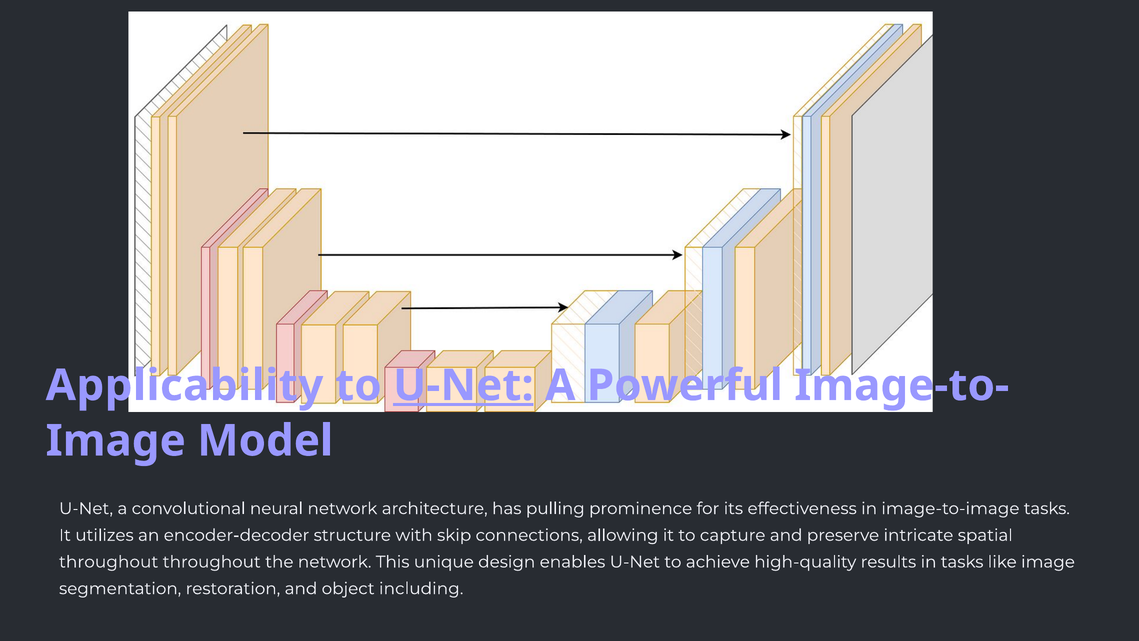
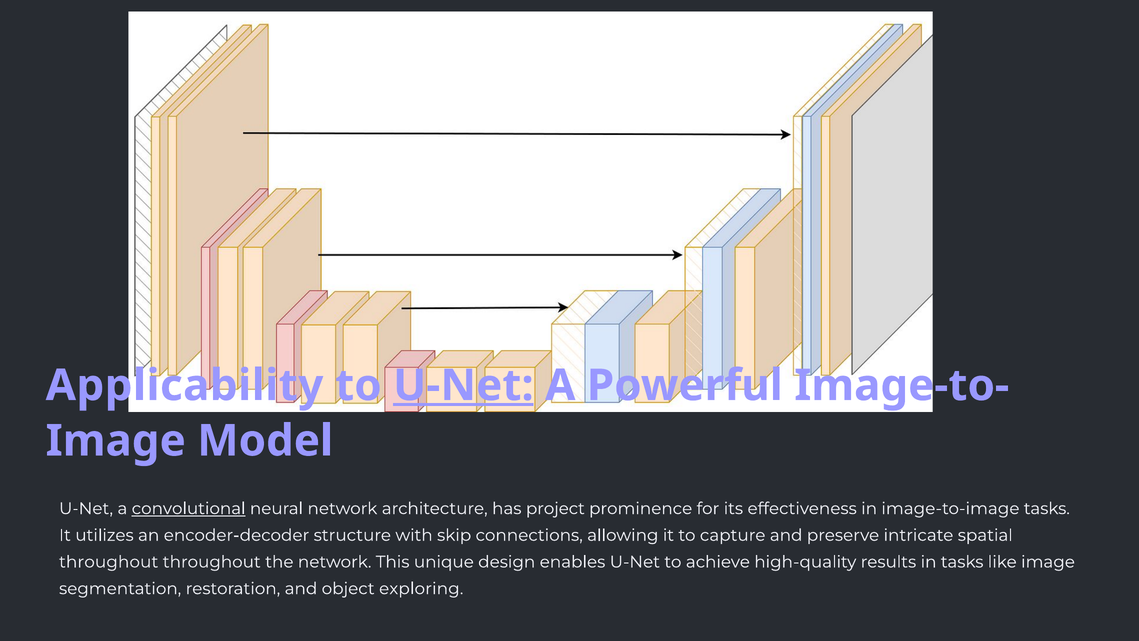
convolutional underline: none -> present
pulling: pulling -> project
including: including -> exploring
